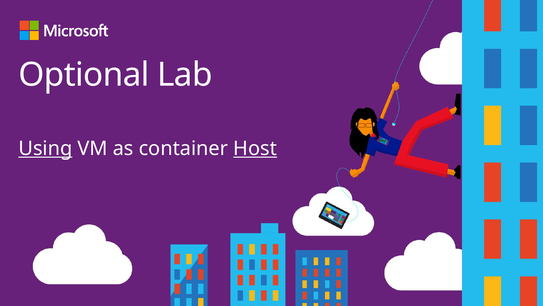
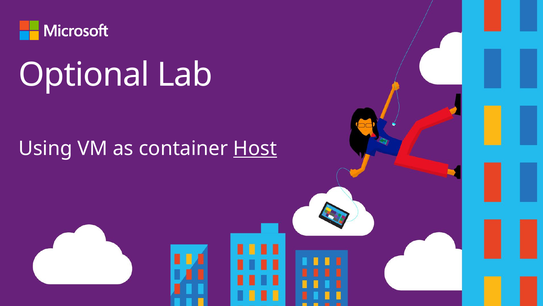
Using underline: present -> none
